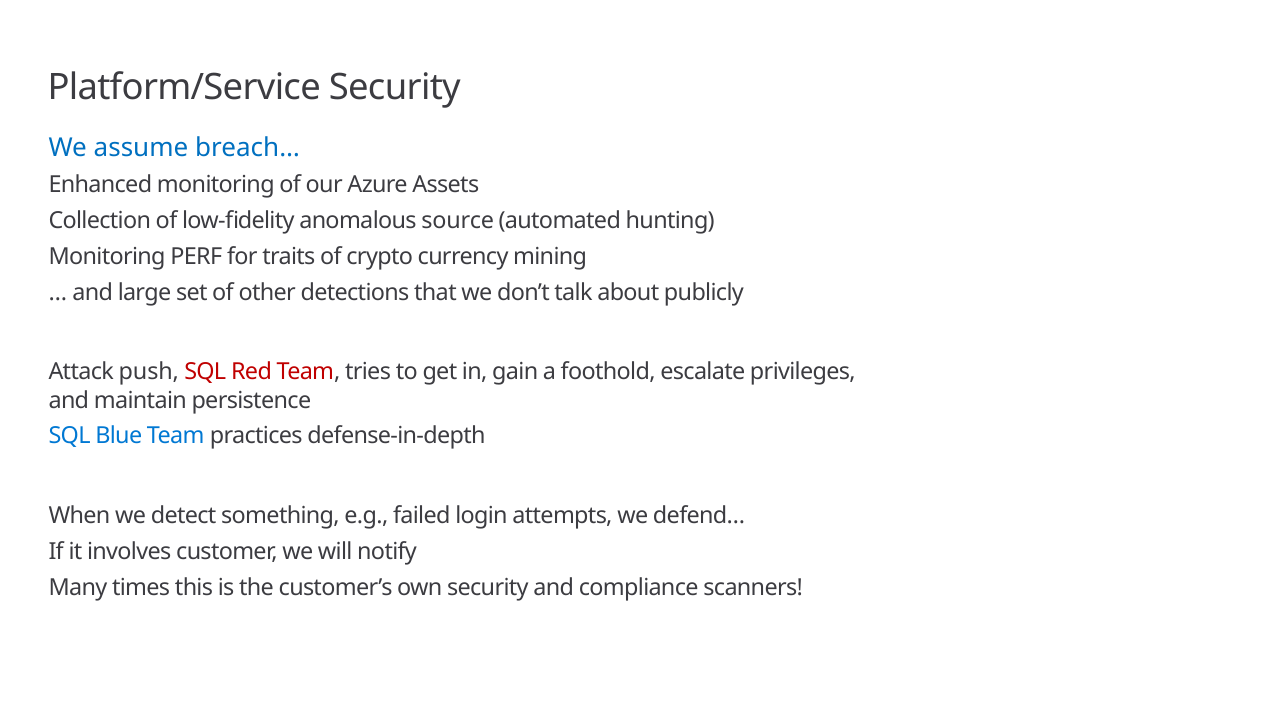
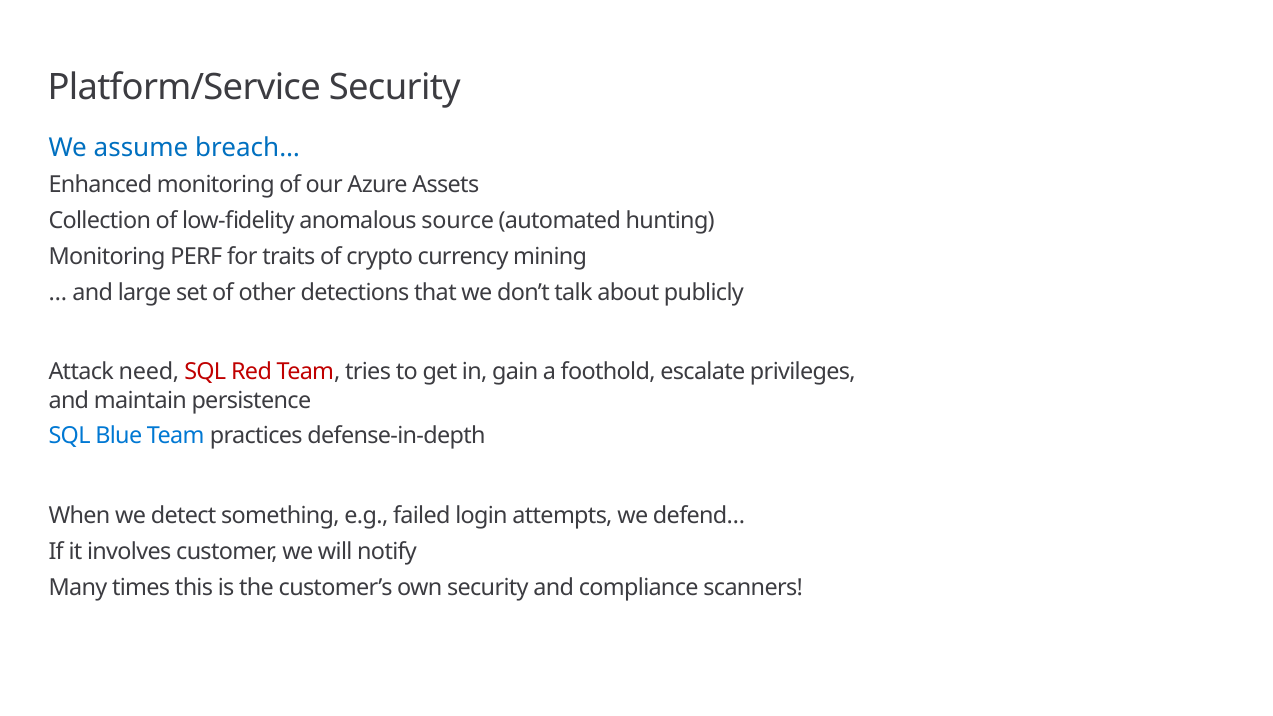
push: push -> need
